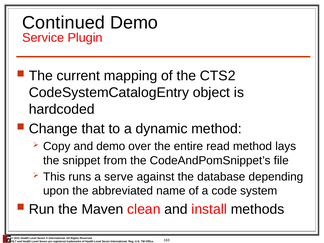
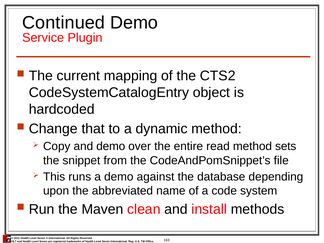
lays: lays -> sets
a serve: serve -> demo
